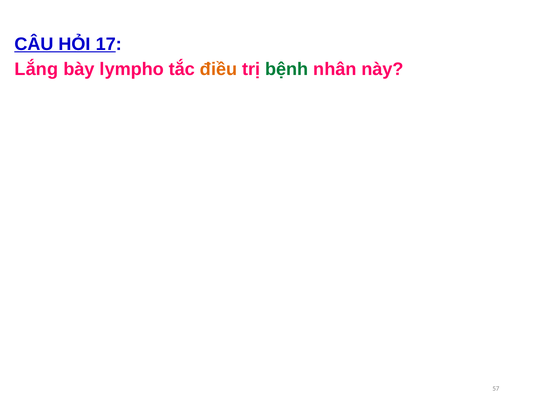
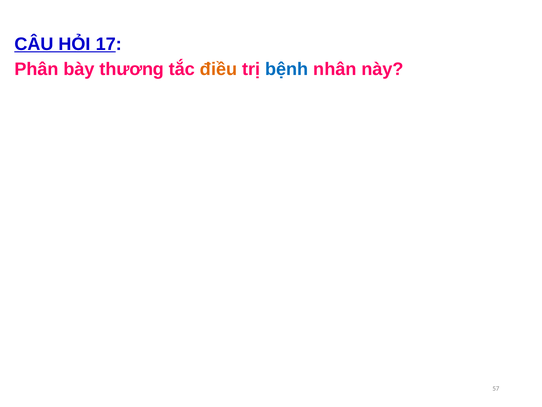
Lắng: Lắng -> Phân
lympho: lympho -> thương
bệnh colour: green -> blue
